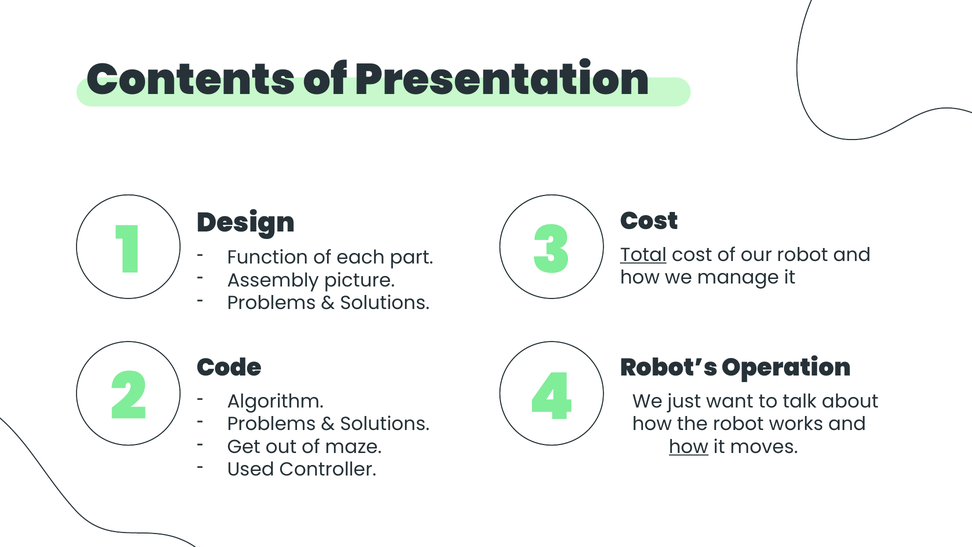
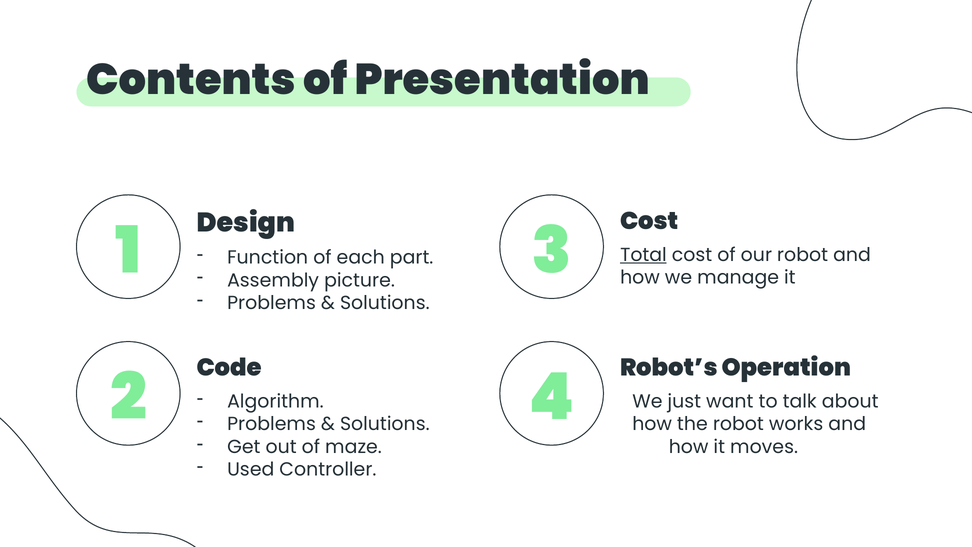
how at (689, 447) underline: present -> none
